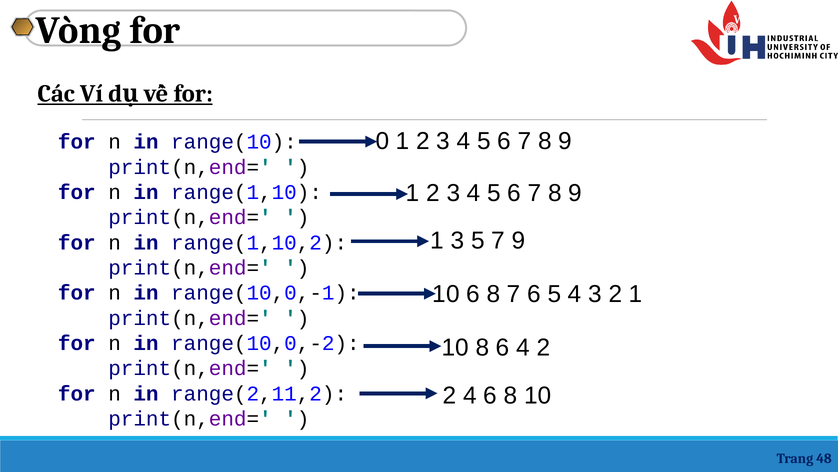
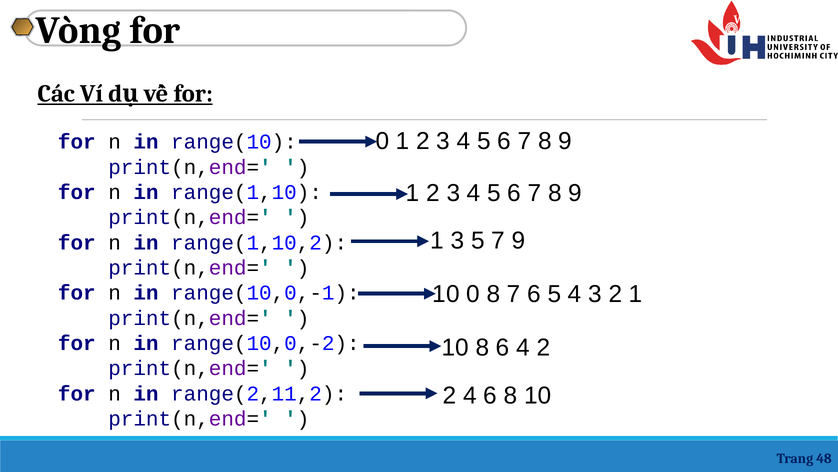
10 6: 6 -> 0
